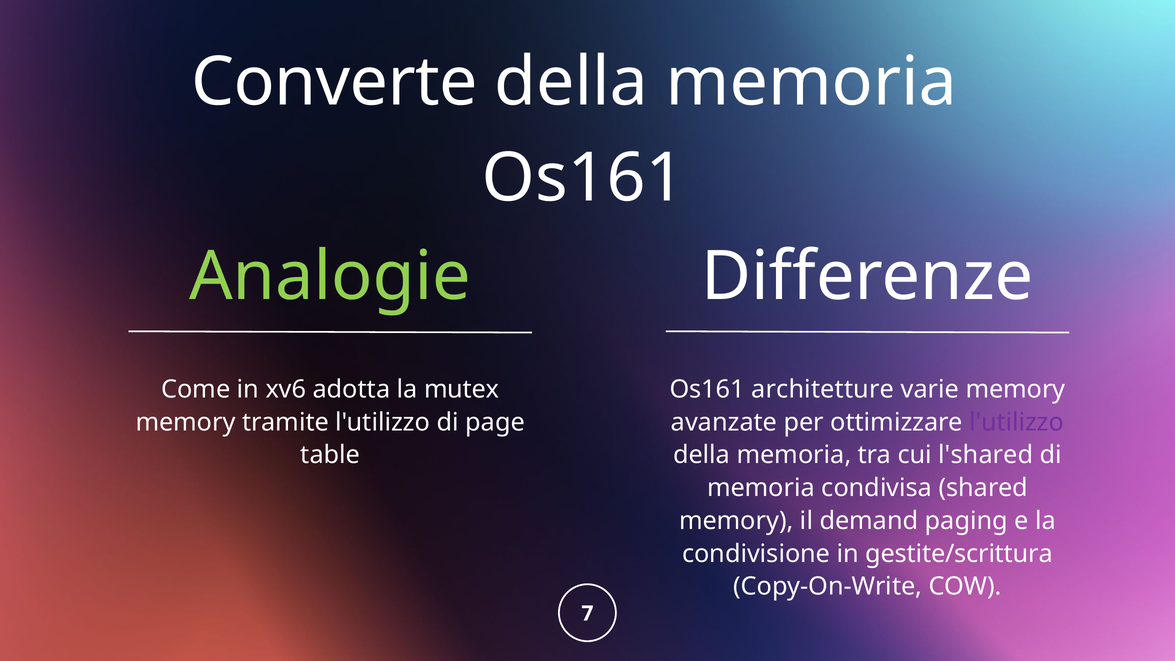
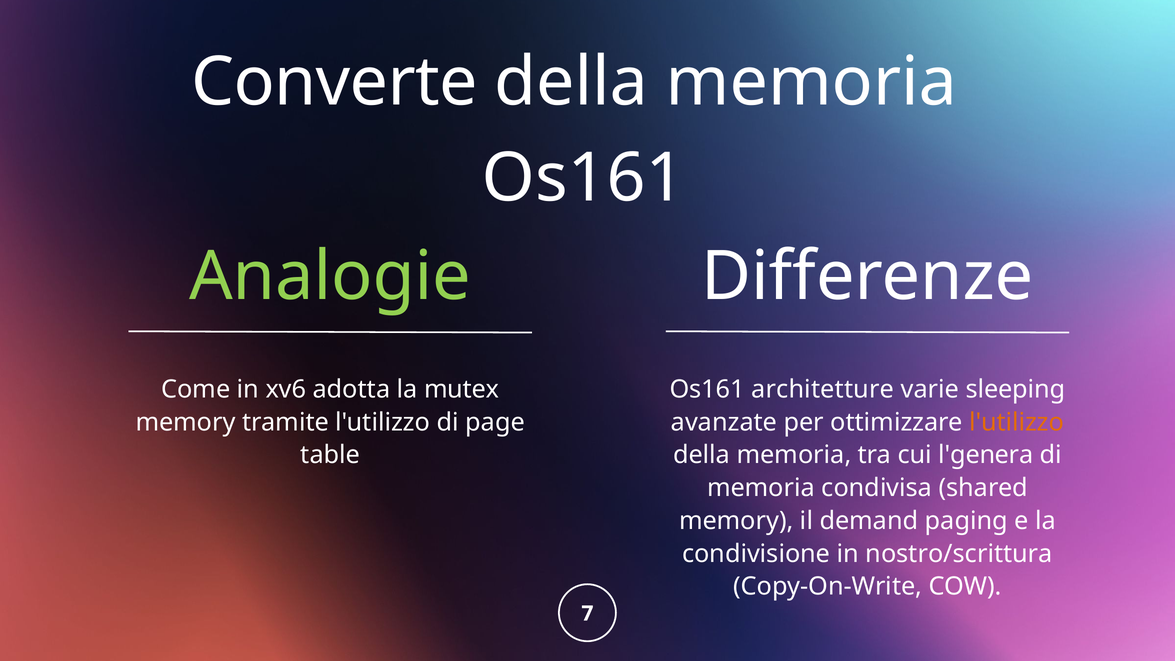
varie memory: memory -> sleeping
l'utilizzo at (1017, 422) colour: purple -> orange
l'shared: l'shared -> l'genera
gestite/scrittura: gestite/scrittura -> nostro/scrittura
